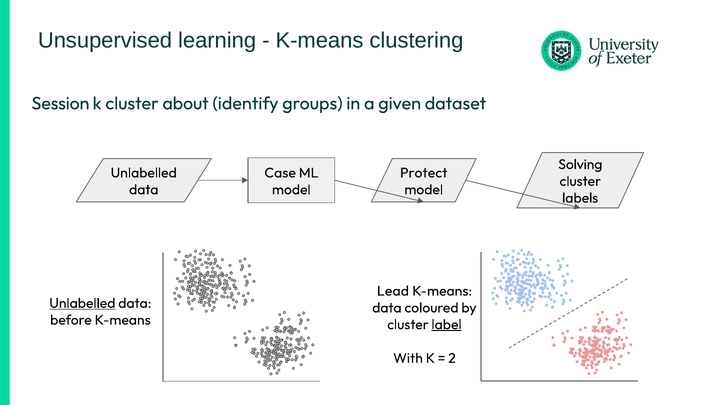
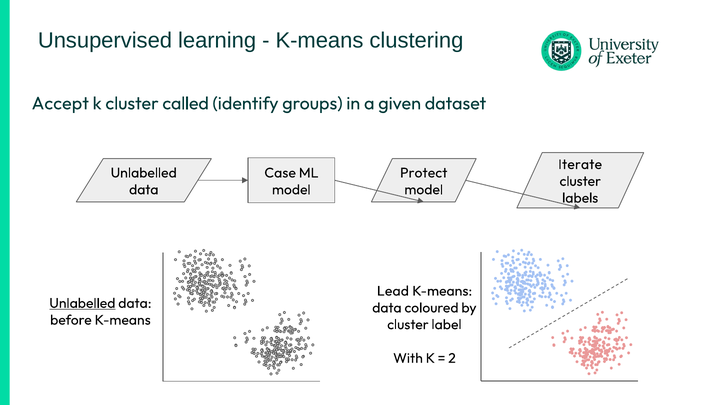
Session: Session -> Accept
about: about -> called
Solving: Solving -> Iterate
label underline: present -> none
